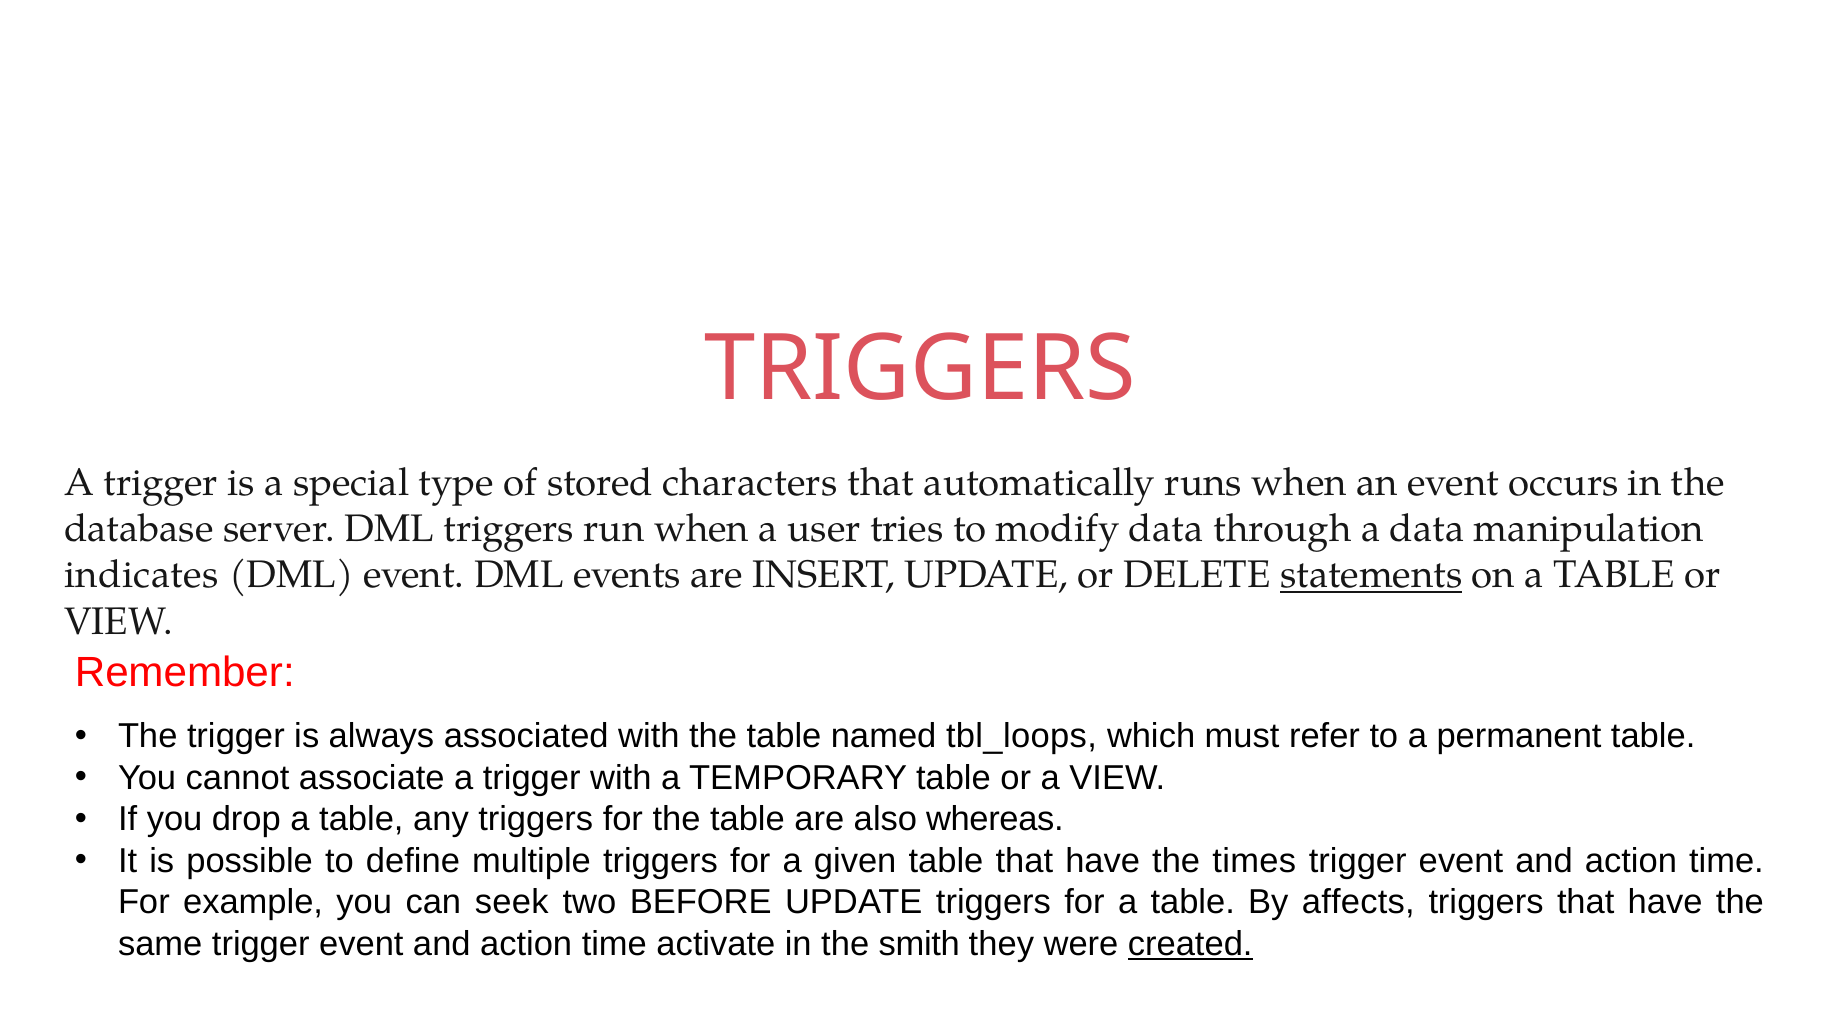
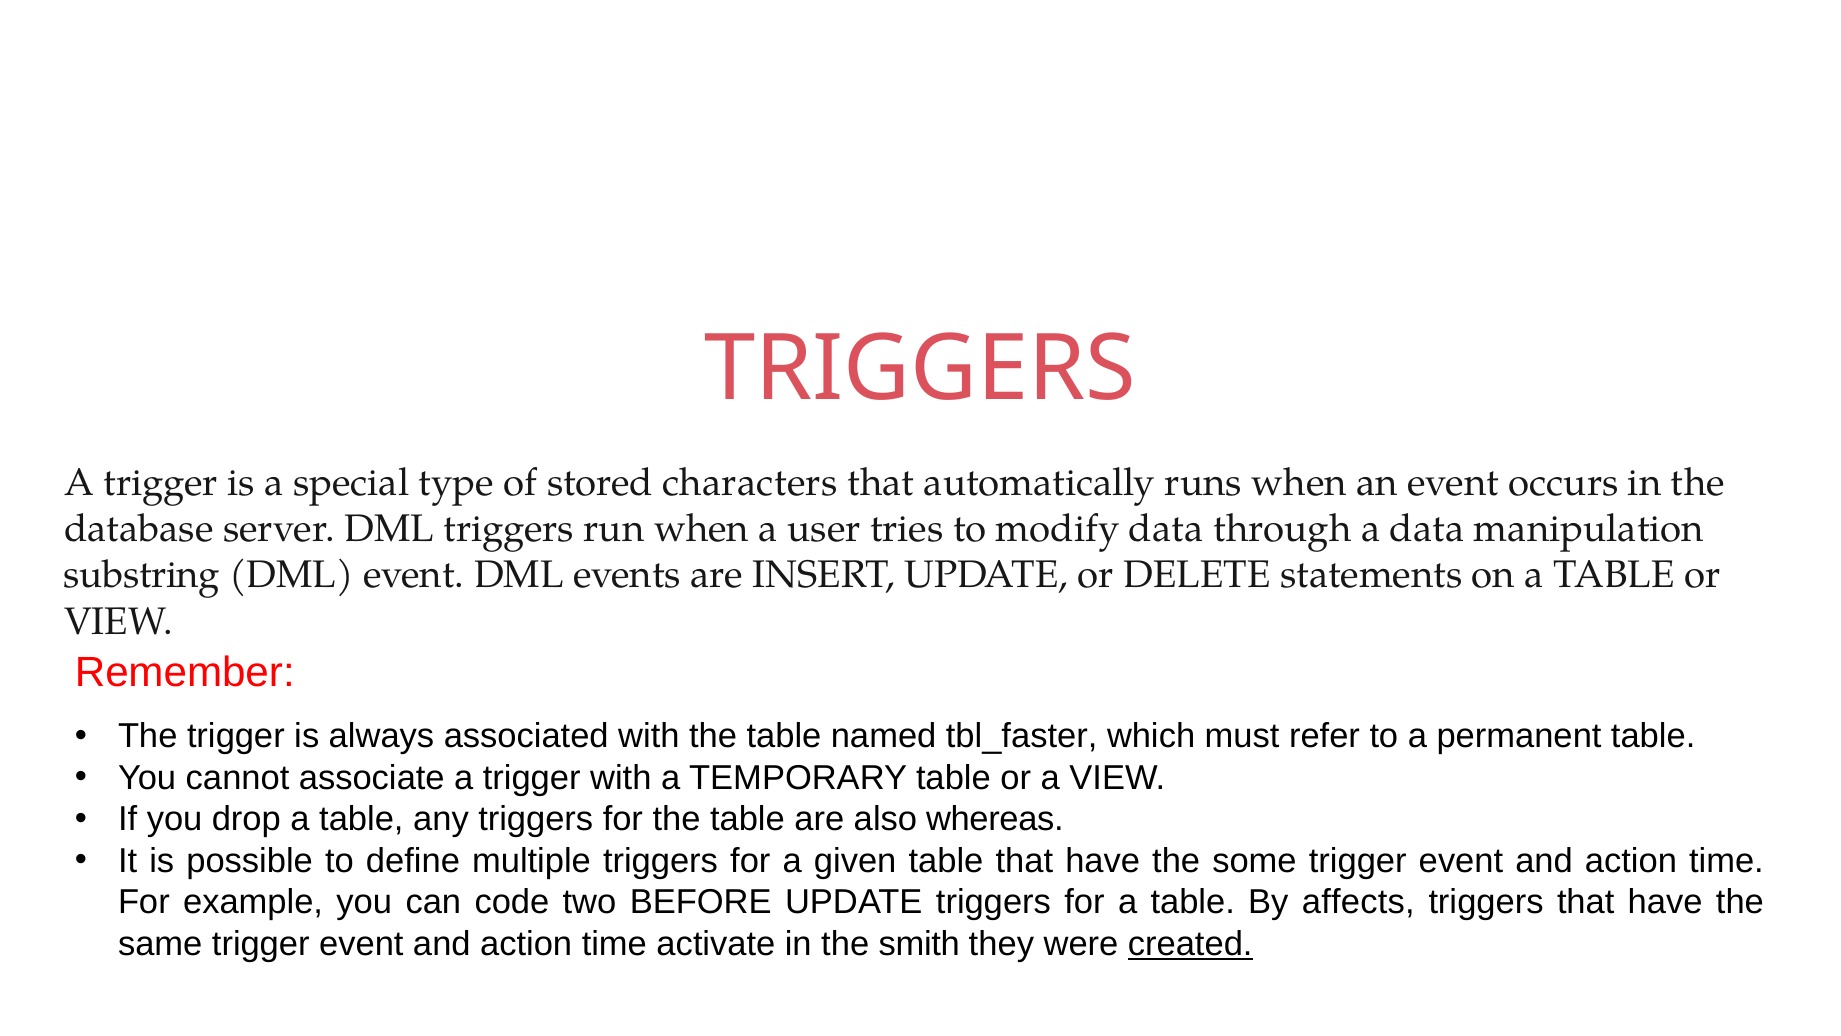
indicates: indicates -> substring
statements underline: present -> none
tbl_loops: tbl_loops -> tbl_faster
times: times -> some
seek: seek -> code
